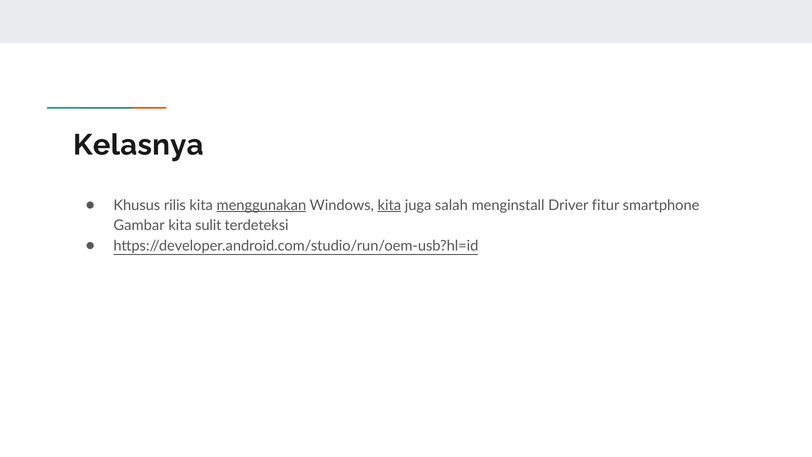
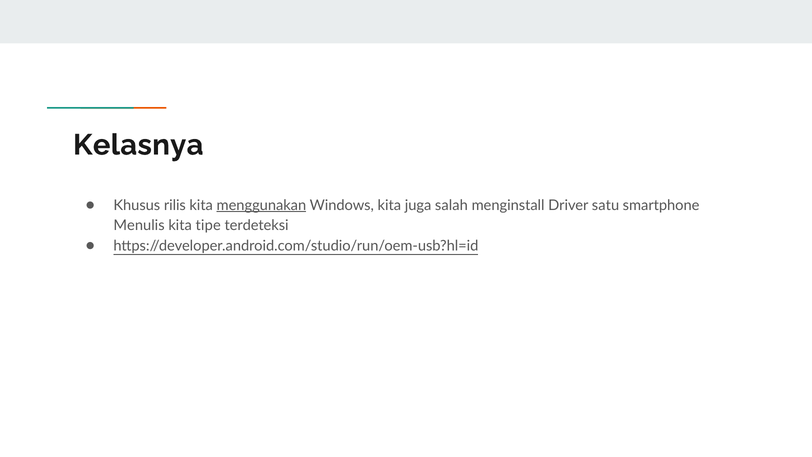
kita at (389, 205) underline: present -> none
fitur: fitur -> satu
Gambar: Gambar -> Menulis
sulit: sulit -> tipe
